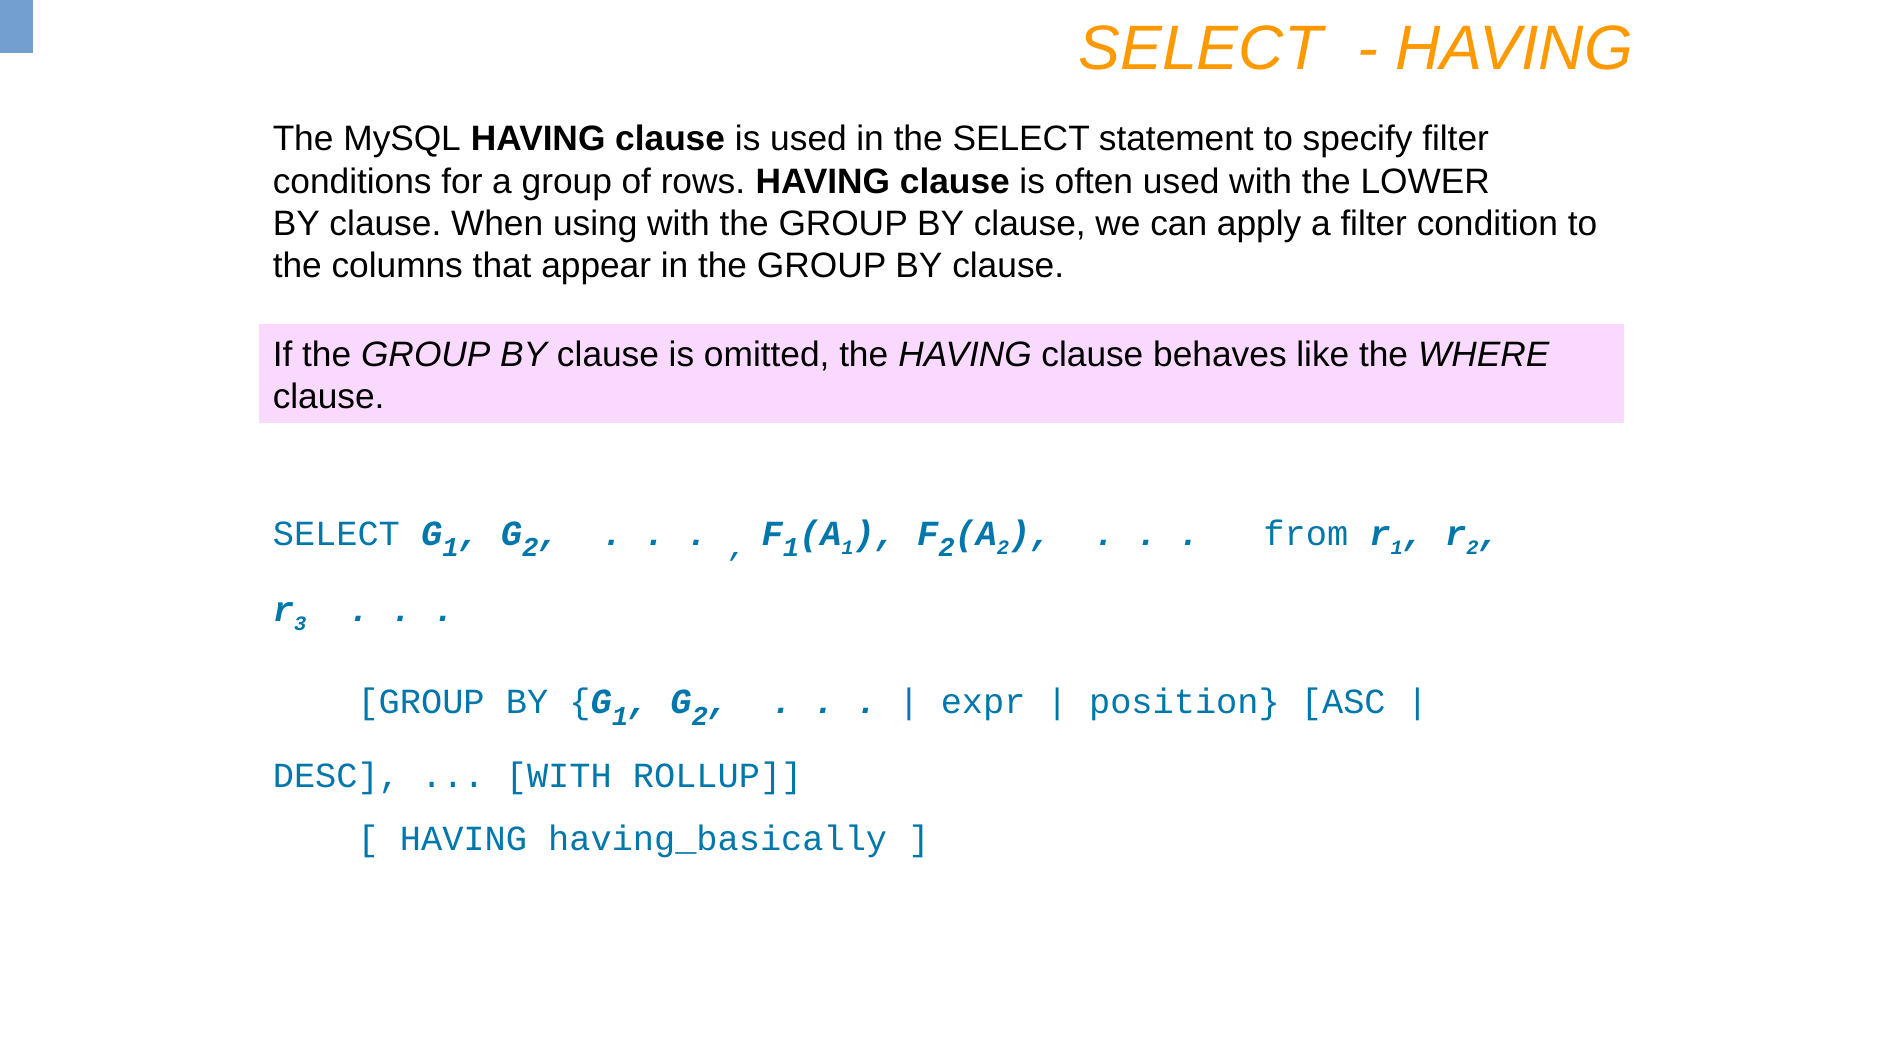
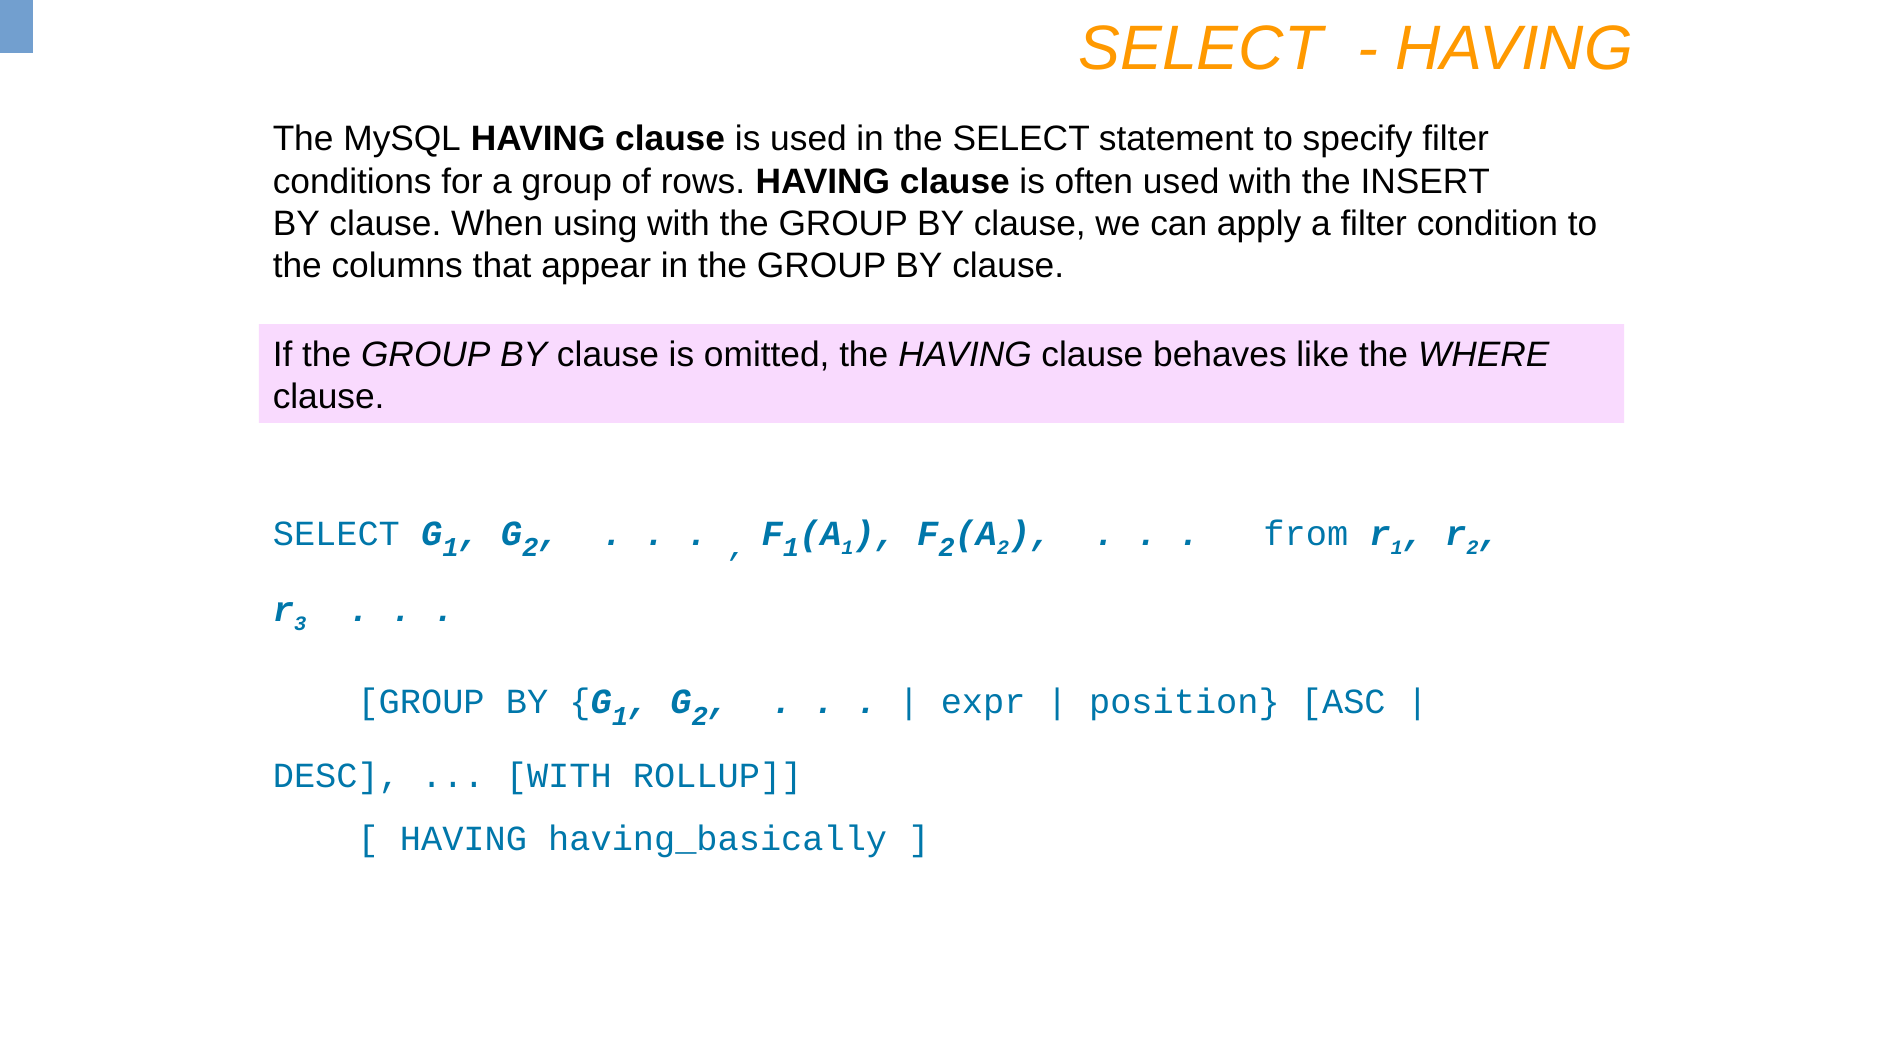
LOWER: LOWER -> INSERT
